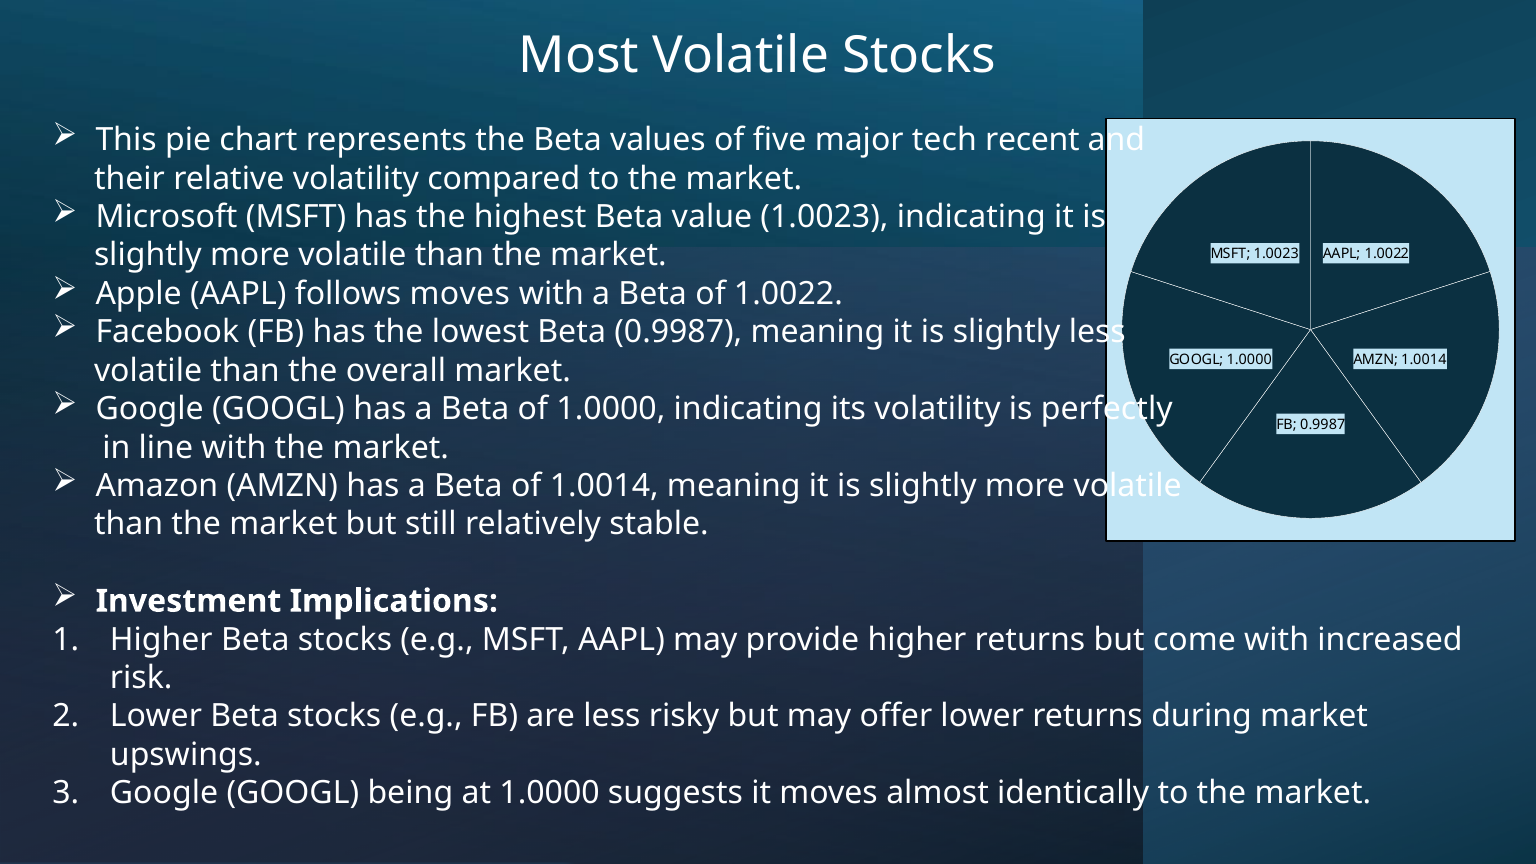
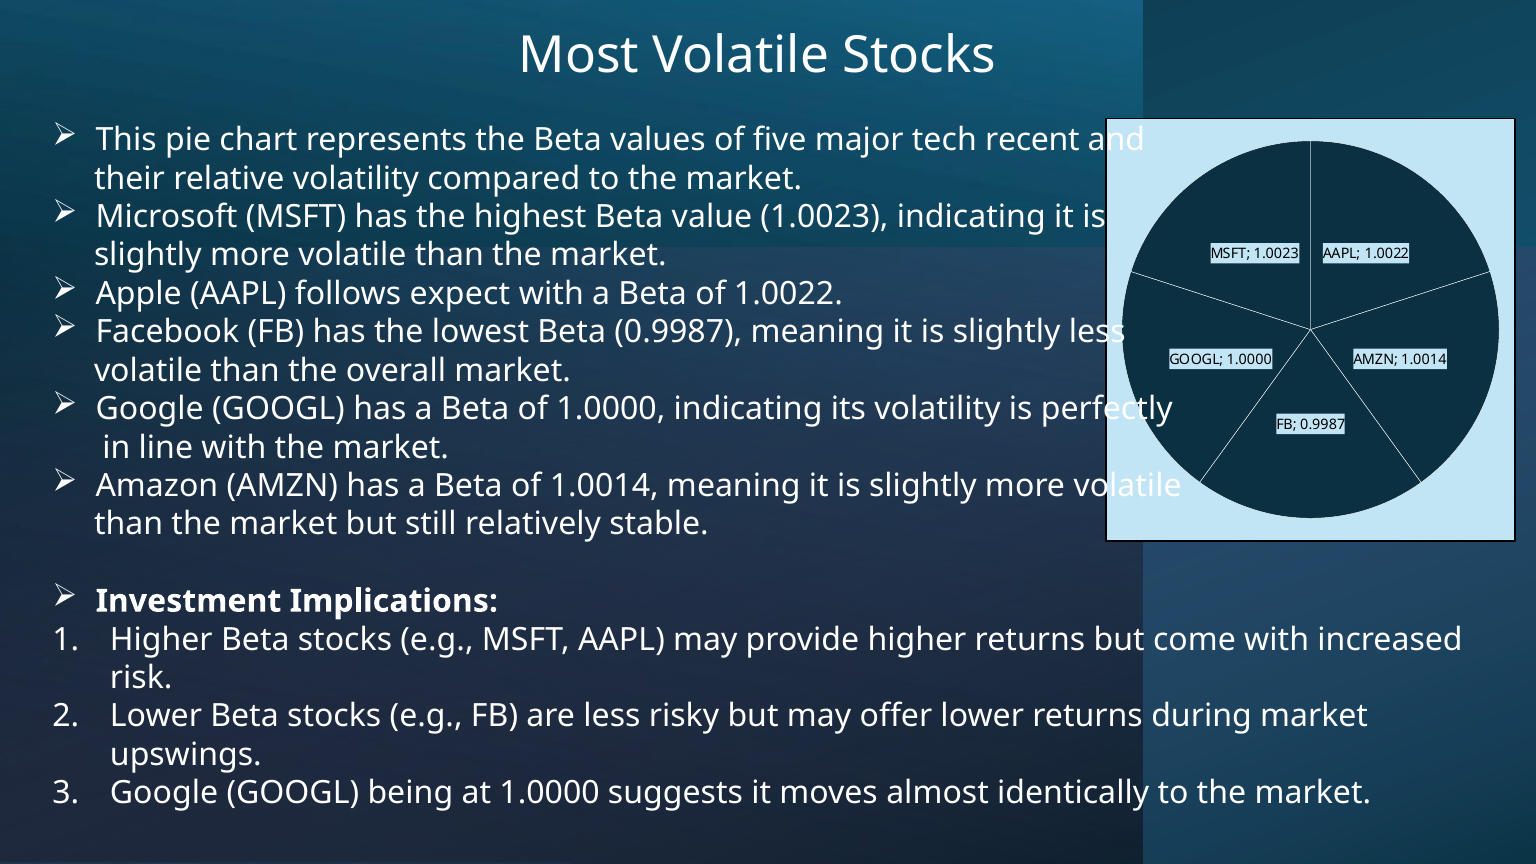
follows moves: moves -> expect
